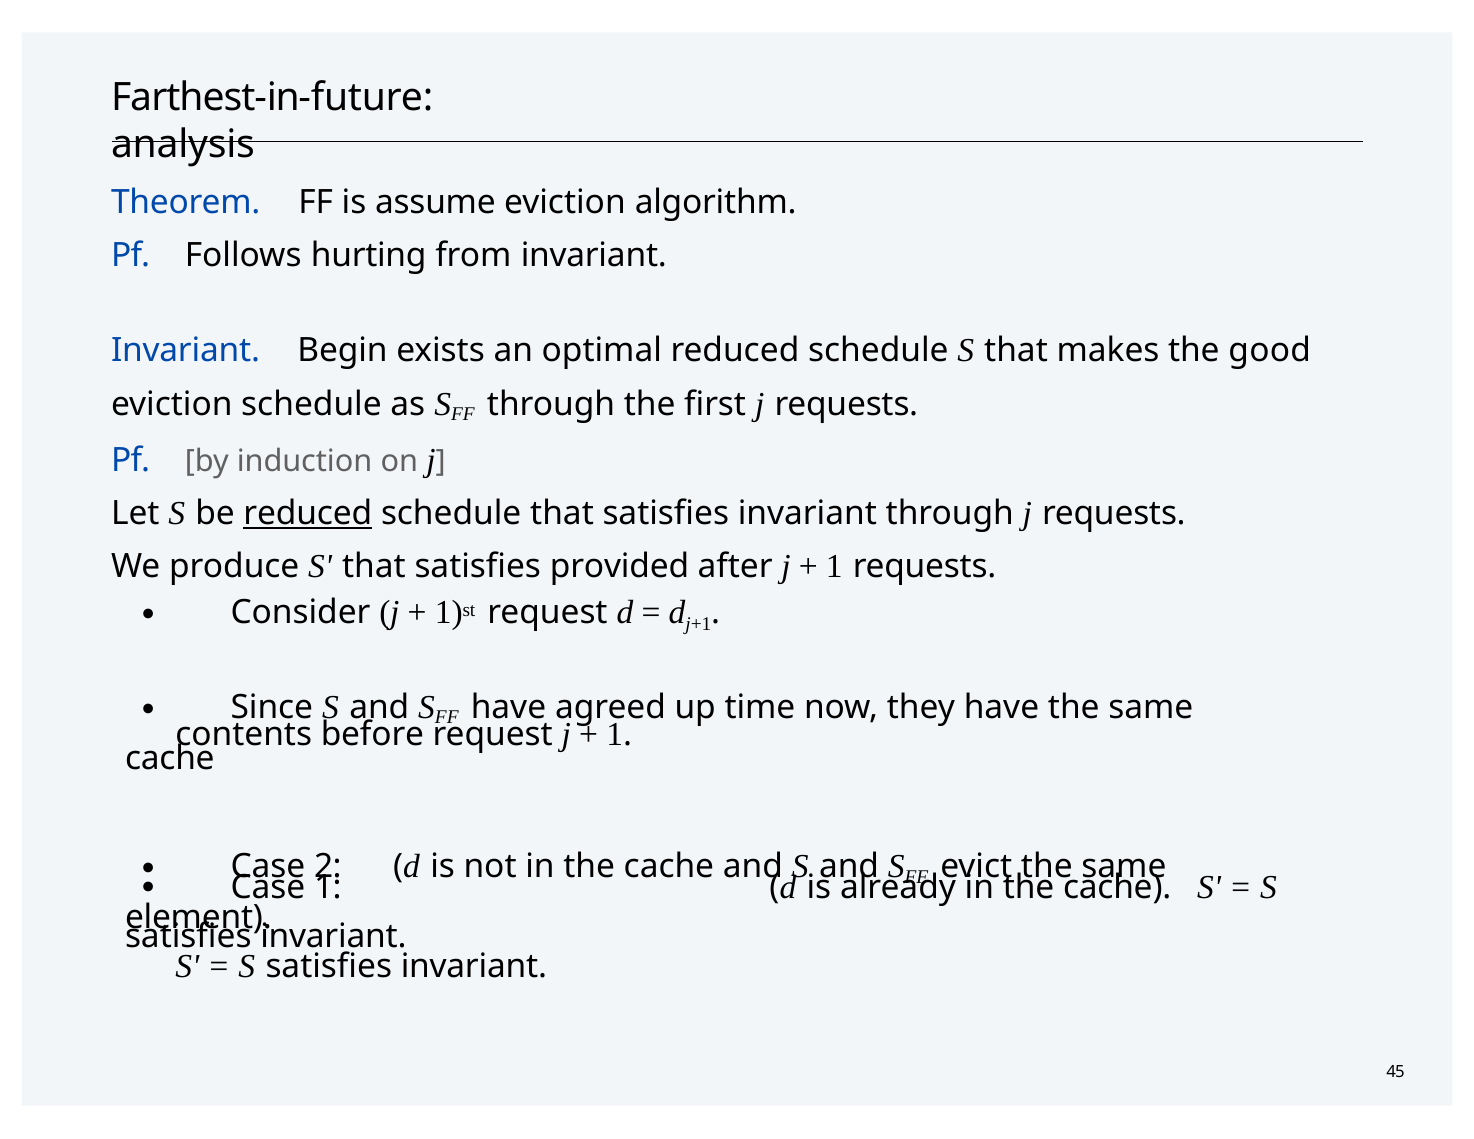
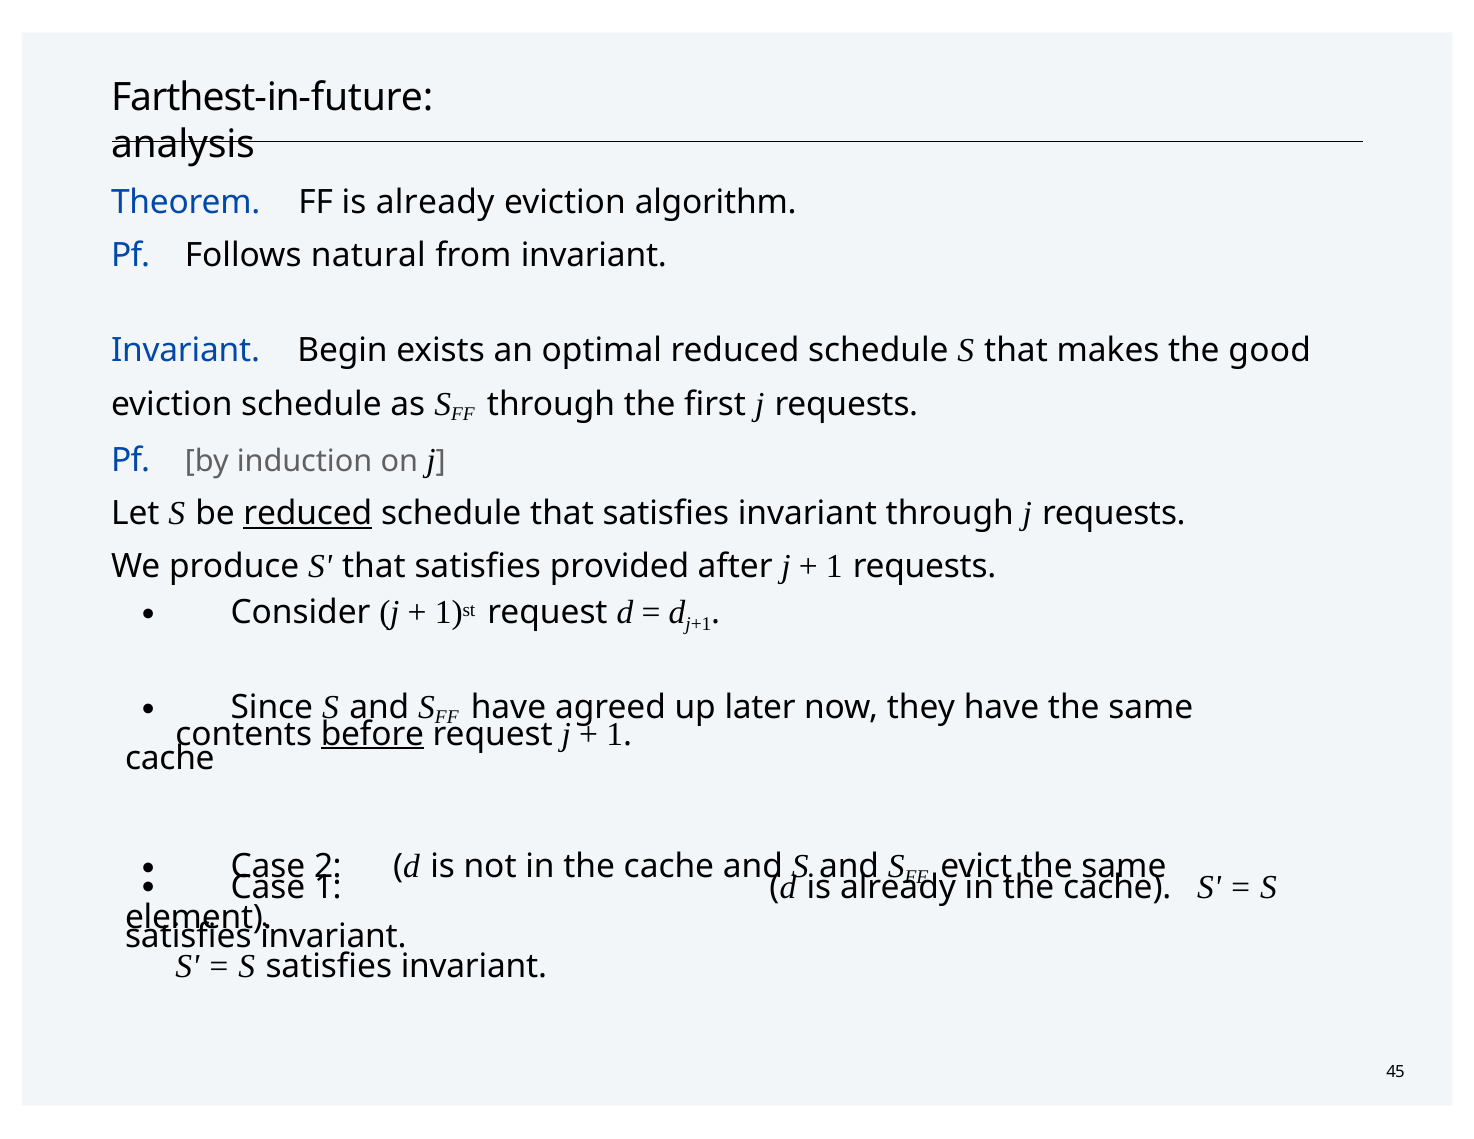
FF is assume: assume -> already
hurting: hurting -> natural
time: time -> later
before underline: none -> present
